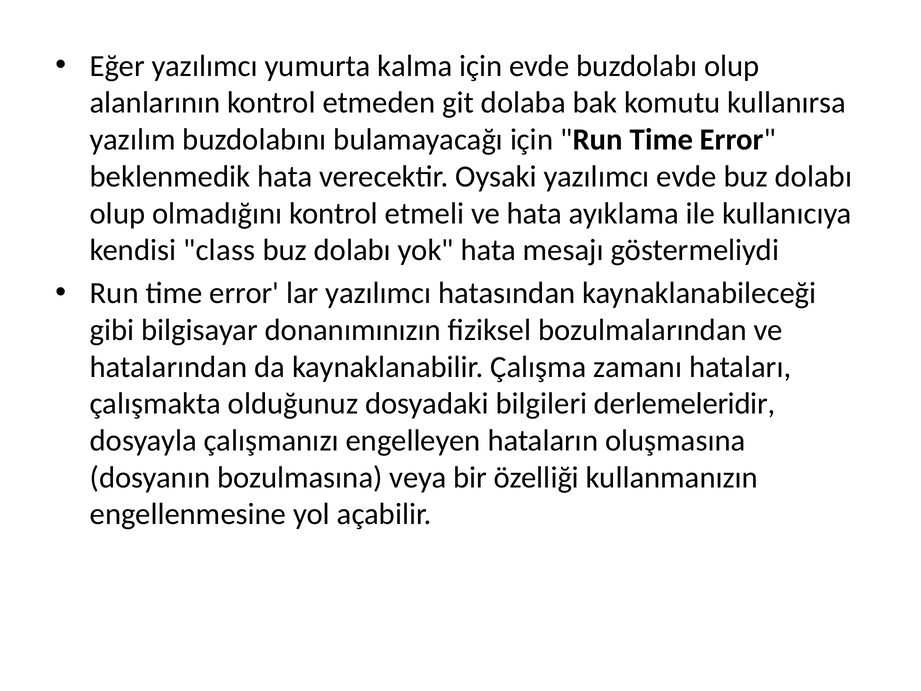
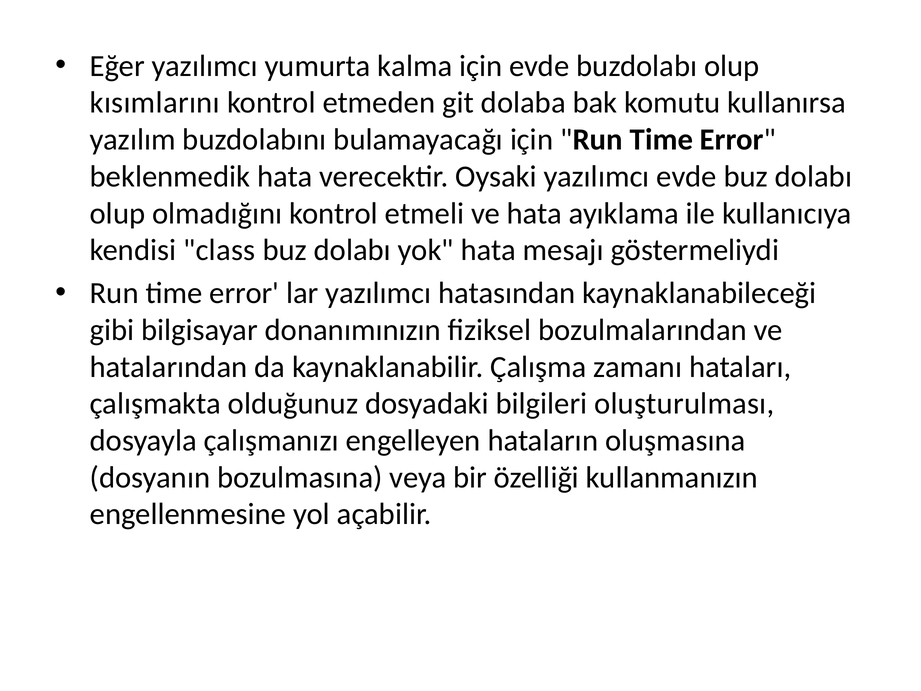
alanlarının: alanlarının -> kısımlarını
derlemeleridir: derlemeleridir -> oluşturulması
